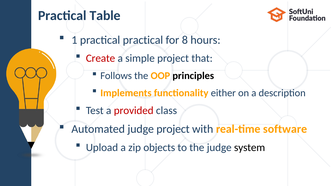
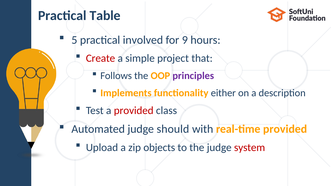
1: 1 -> 5
practical practical: practical -> involved
8: 8 -> 9
principles colour: black -> purple
judge project: project -> should
real-time software: software -> provided
system colour: black -> red
